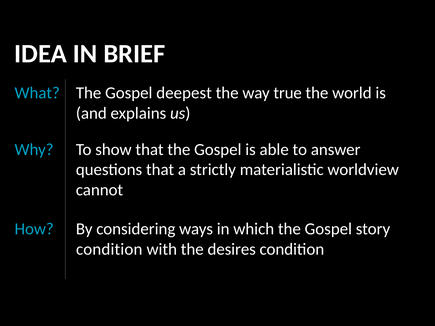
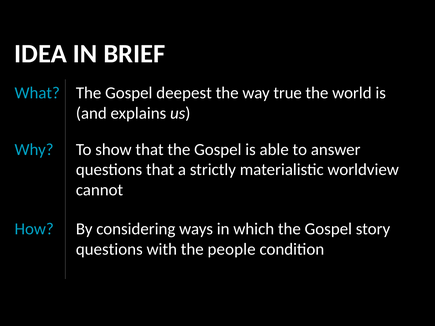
condition at (109, 249): condition -> questions
desires: desires -> people
